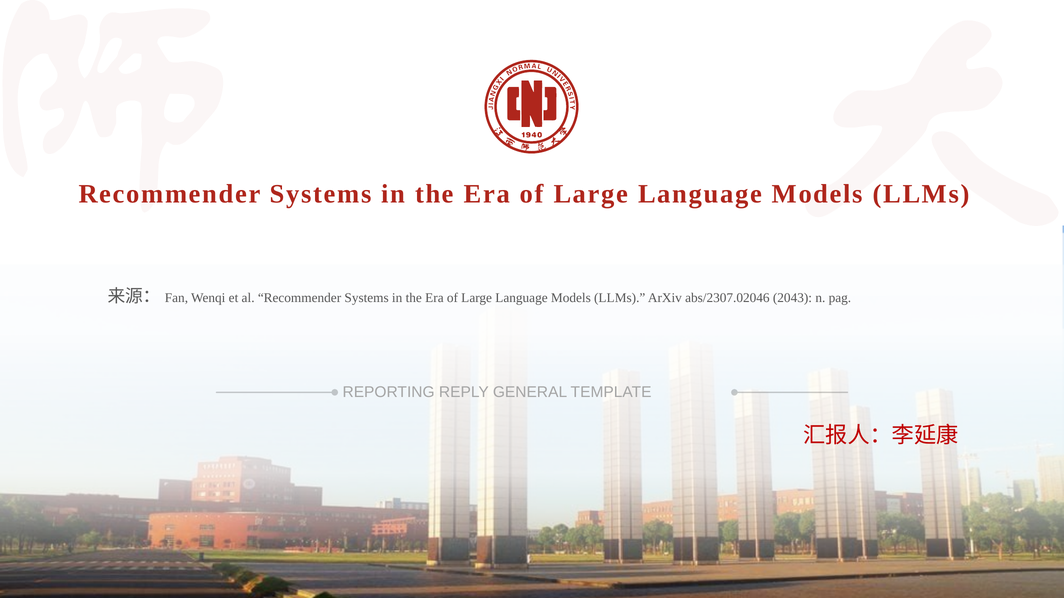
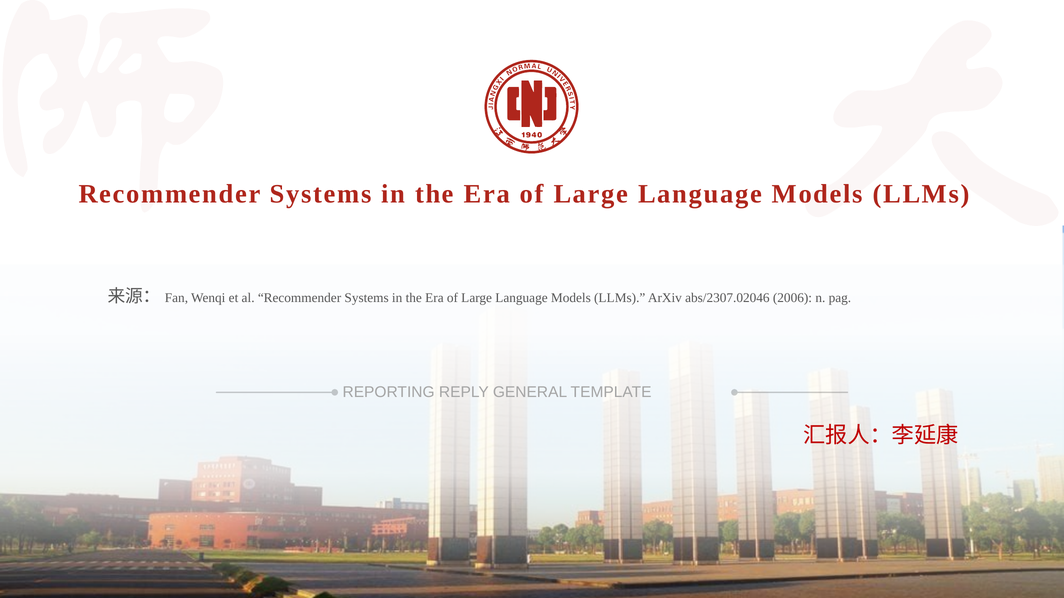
2043: 2043 -> 2006
